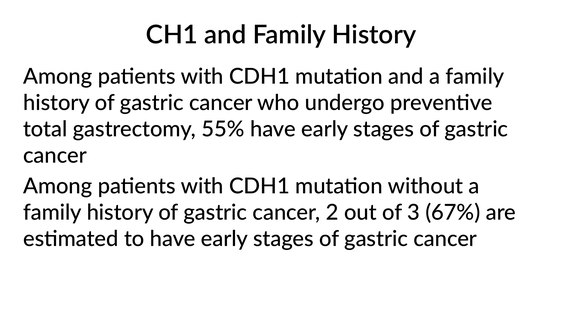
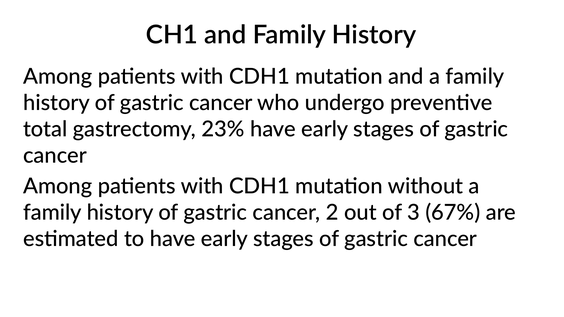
55%: 55% -> 23%
